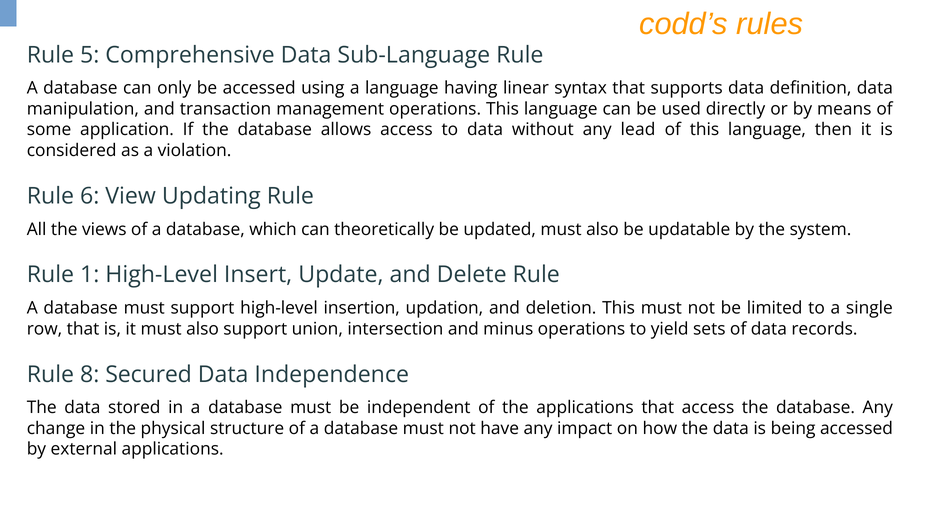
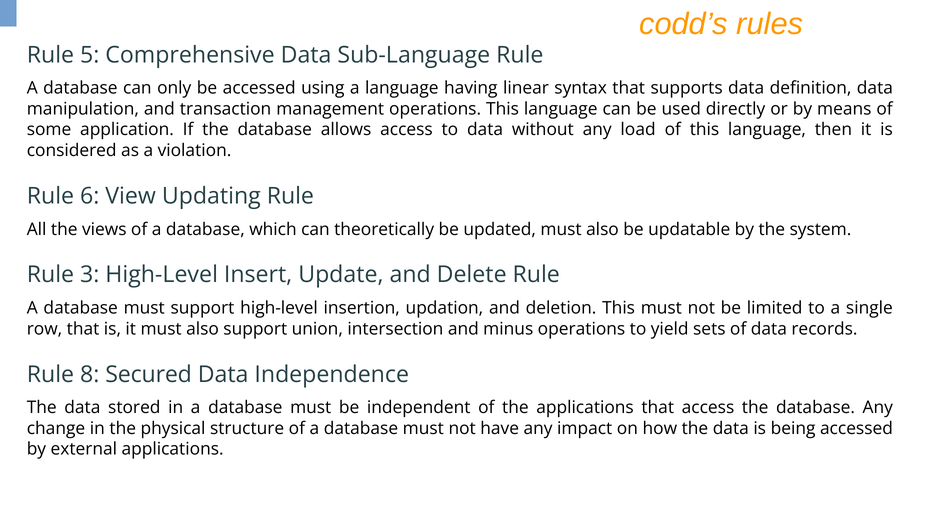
lead: lead -> load
1: 1 -> 3
